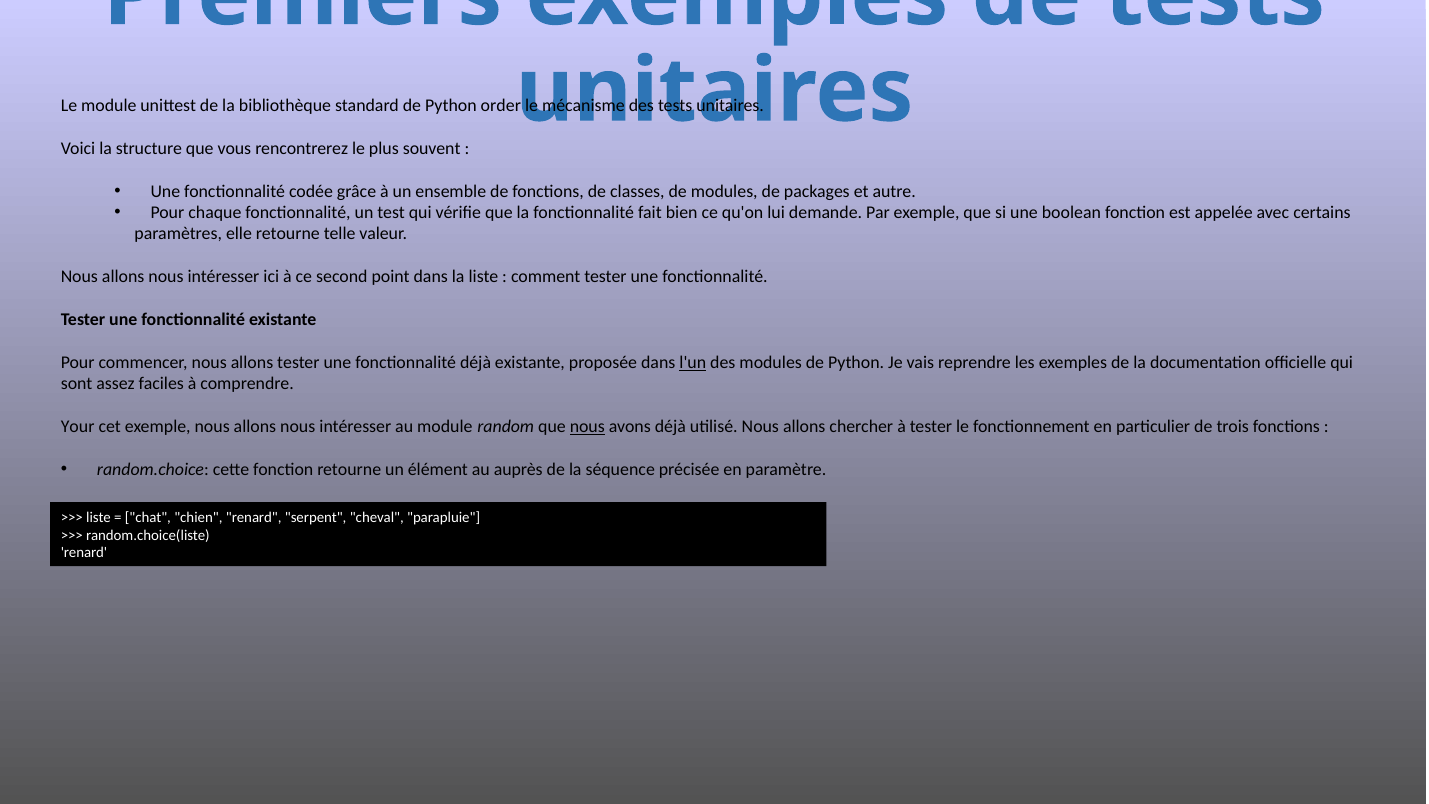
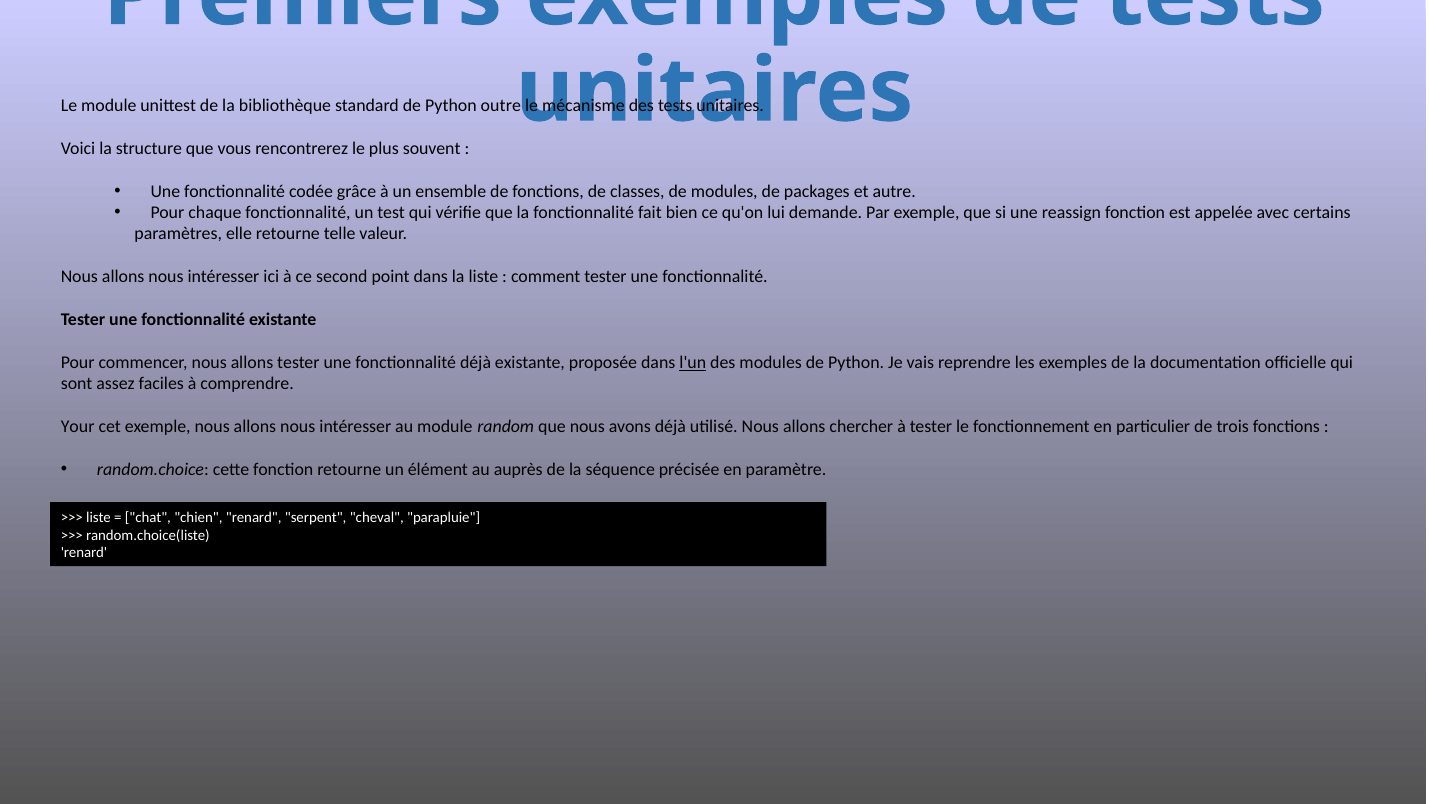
order: order -> outre
boolean: boolean -> reassign
nous at (587, 427) underline: present -> none
